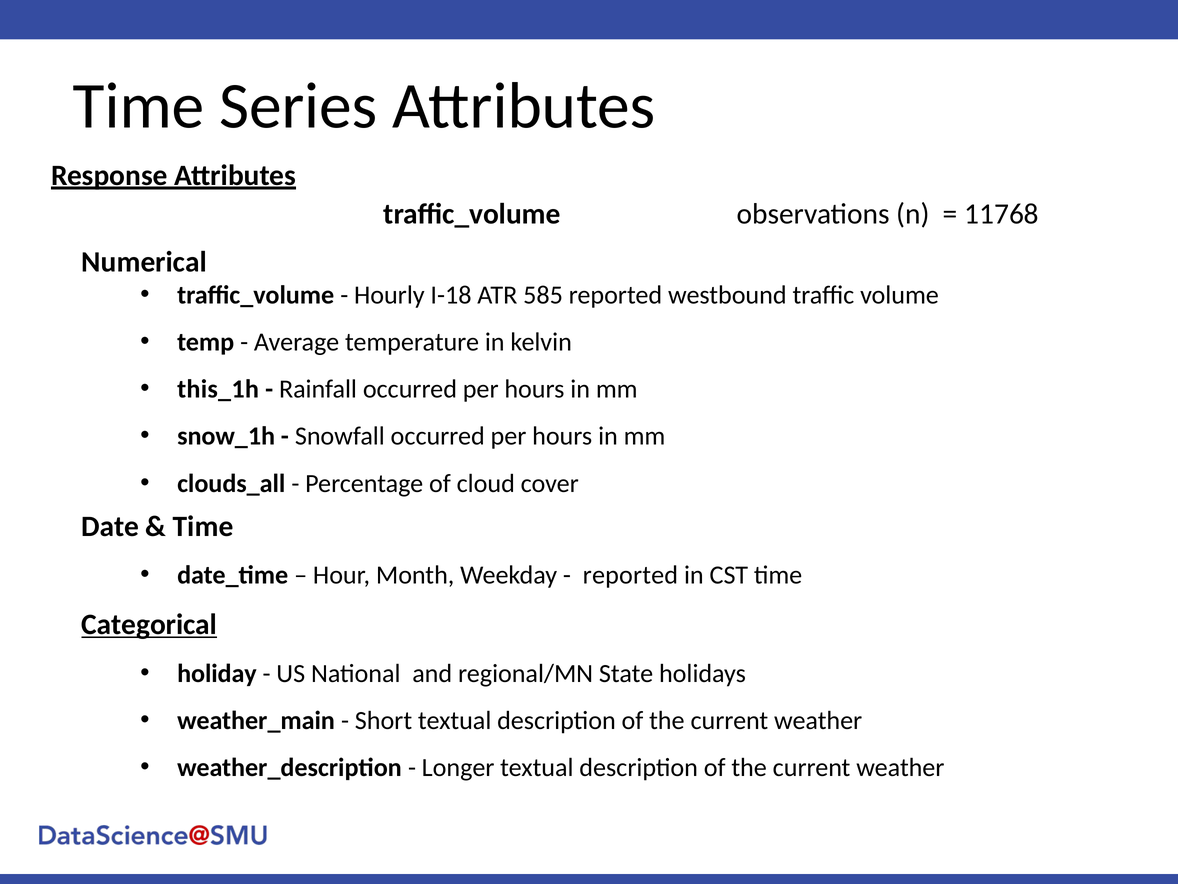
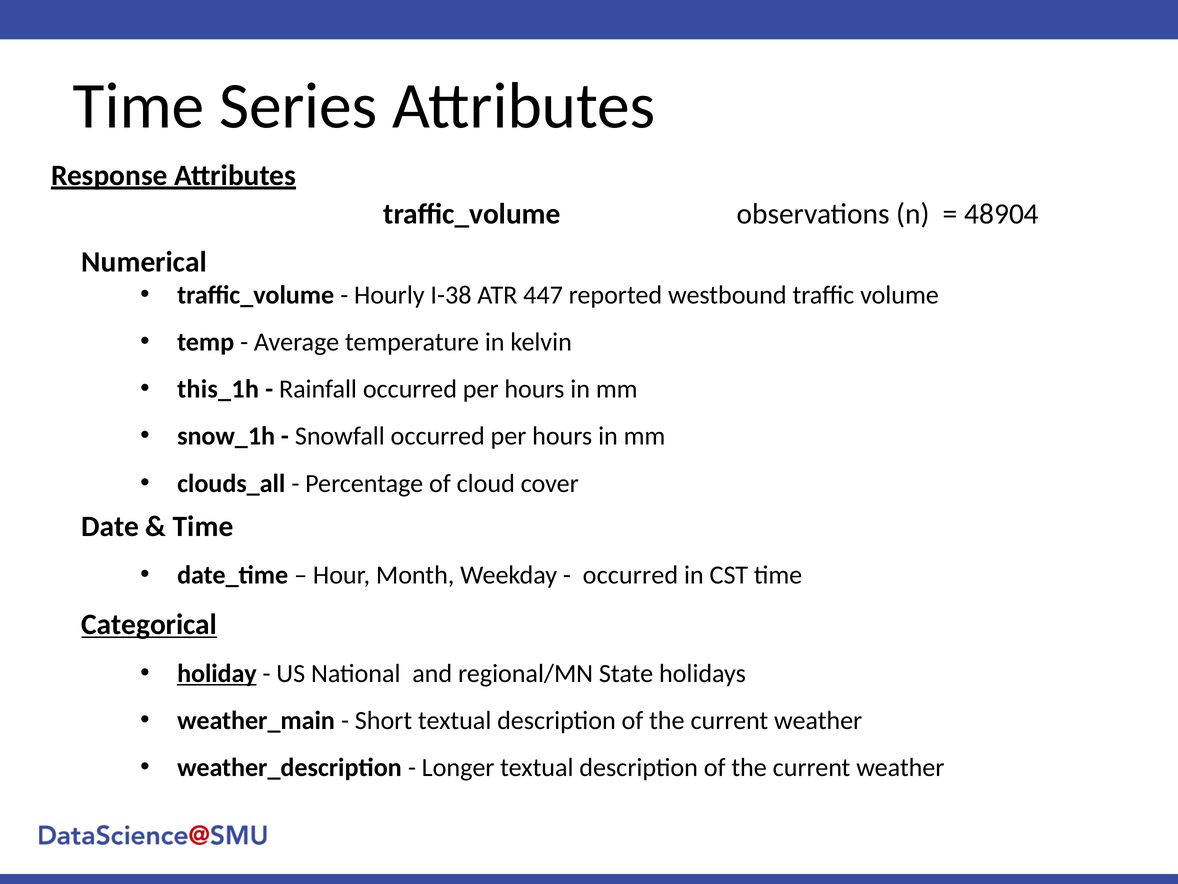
11768: 11768 -> 48904
I-18: I-18 -> I-38
585: 585 -> 447
reported at (630, 575): reported -> occurred
holiday underline: none -> present
